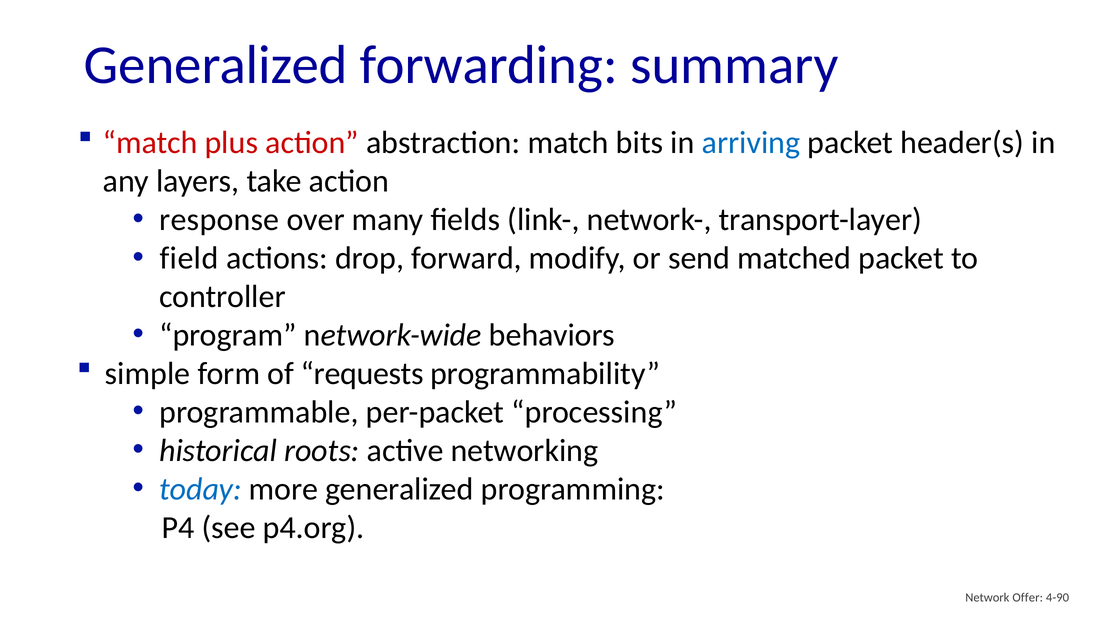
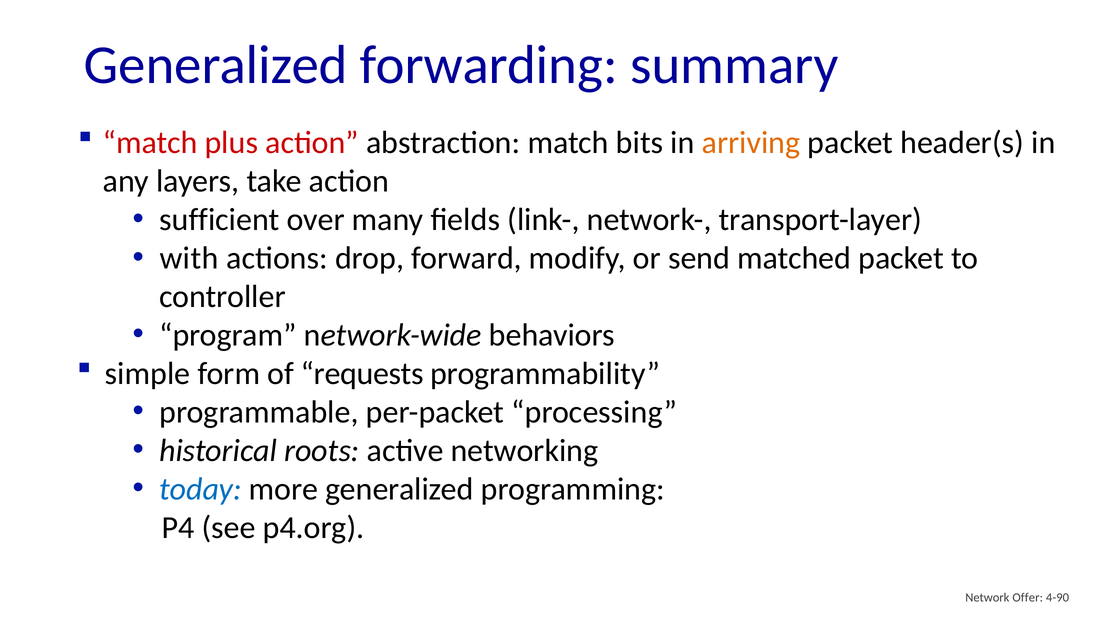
arriving colour: blue -> orange
response: response -> sufficient
field: field -> with
